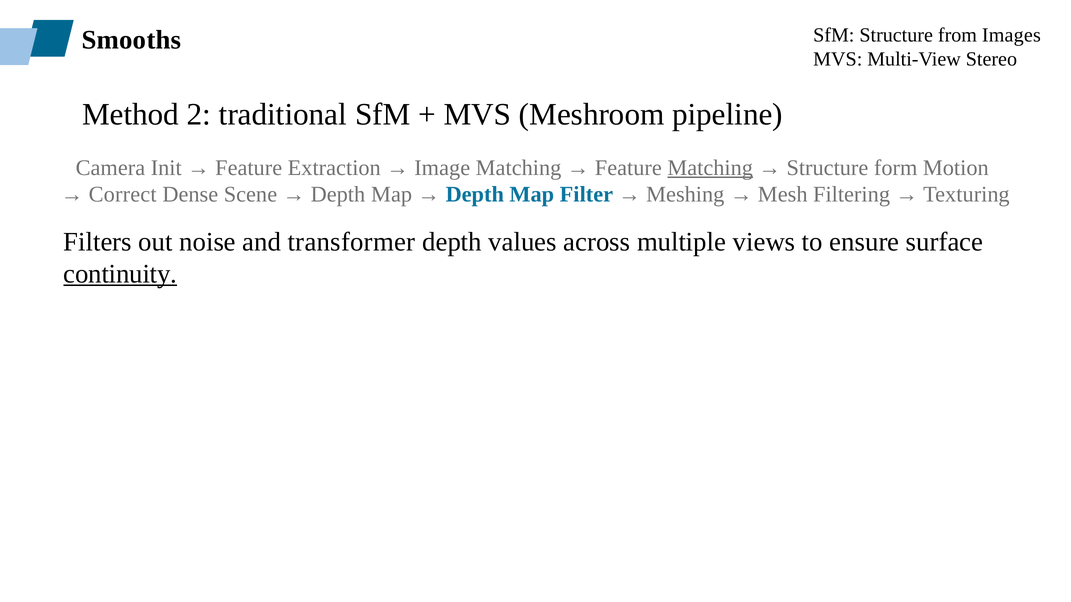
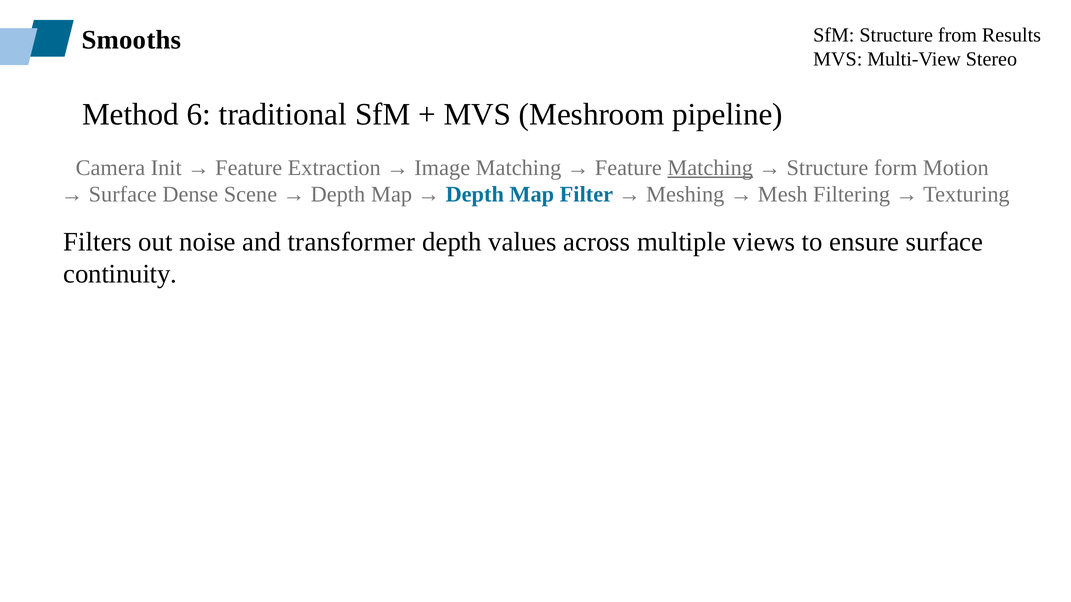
Images: Images -> Results
2: 2 -> 6
Correct at (123, 195): Correct -> Surface
continuity underline: present -> none
